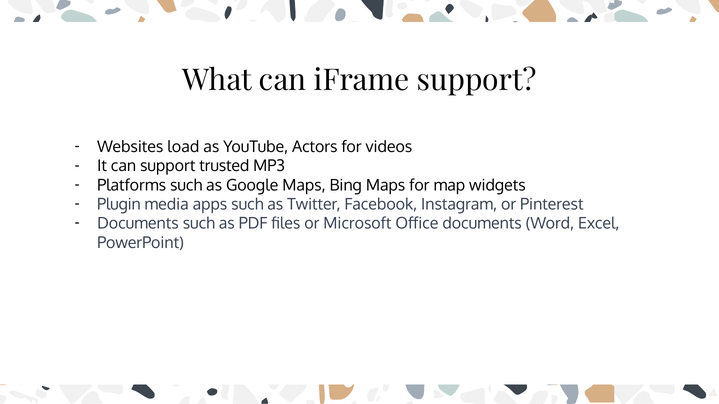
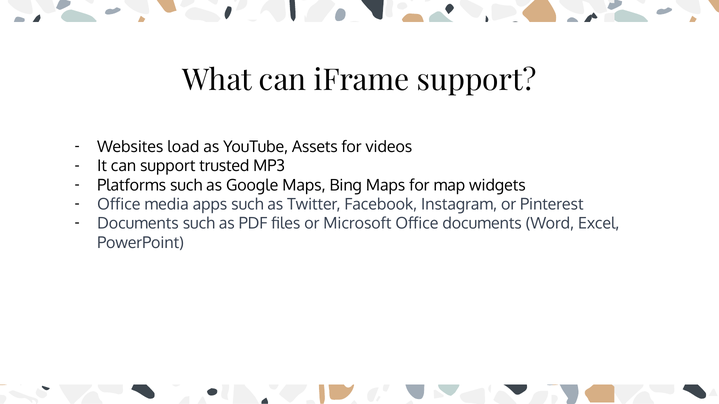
Actors: Actors -> Assets
Plugin at (119, 205): Plugin -> Office
